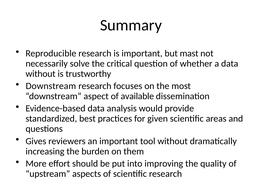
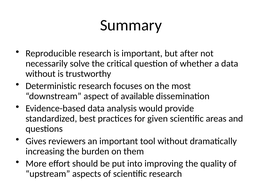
mast: mast -> after
Downstream at (51, 86): Downstream -> Deterministic
